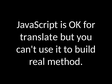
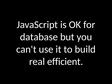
translate: translate -> database
method: method -> efficient
